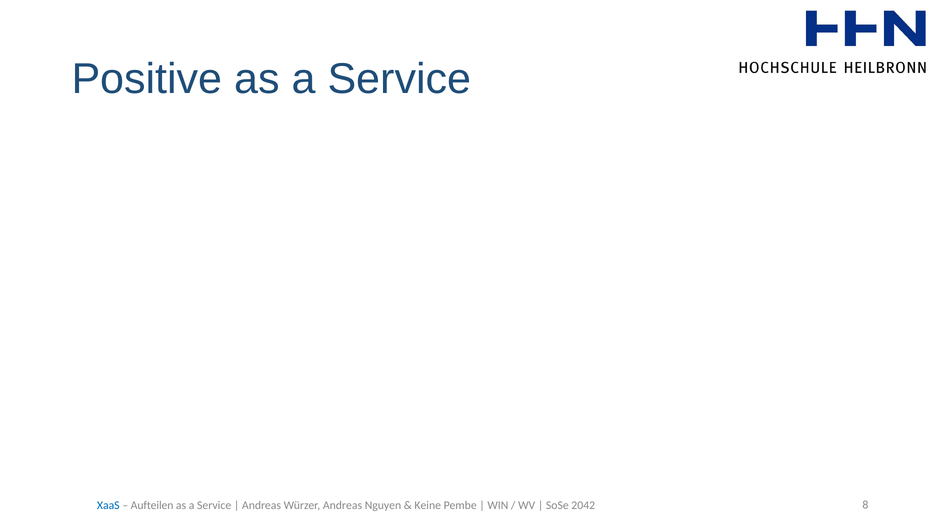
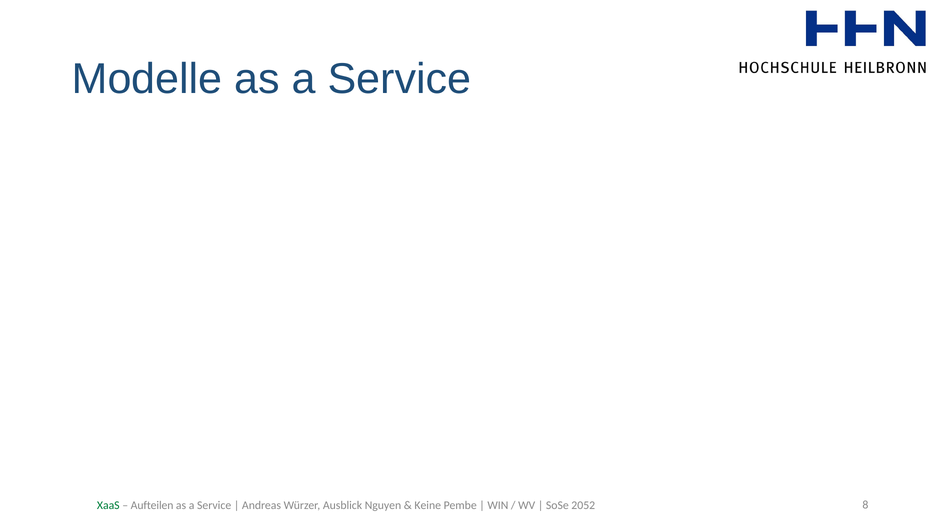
Positive: Positive -> Modelle
XaaS colour: blue -> green
Würzer Andreas: Andreas -> Ausblick
2042: 2042 -> 2052
